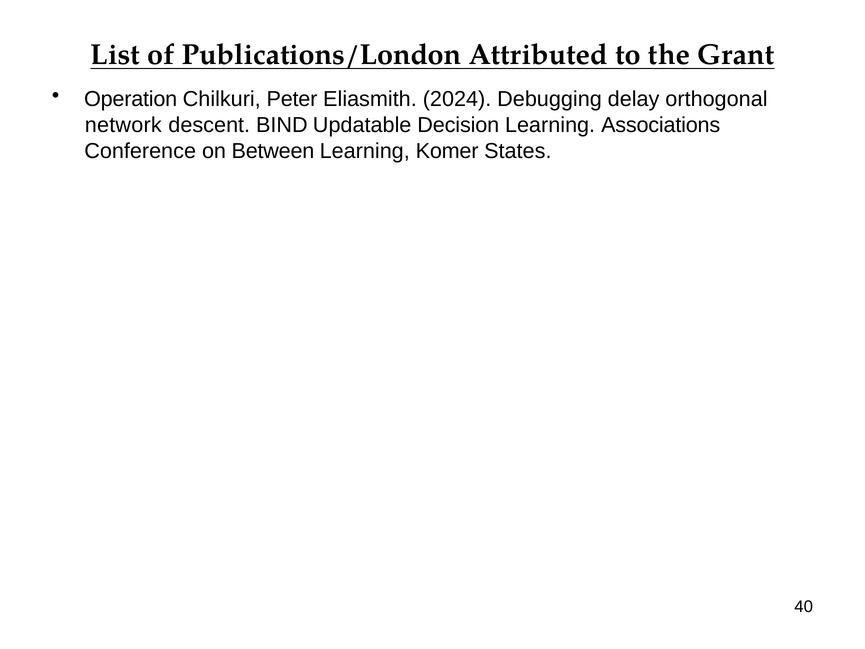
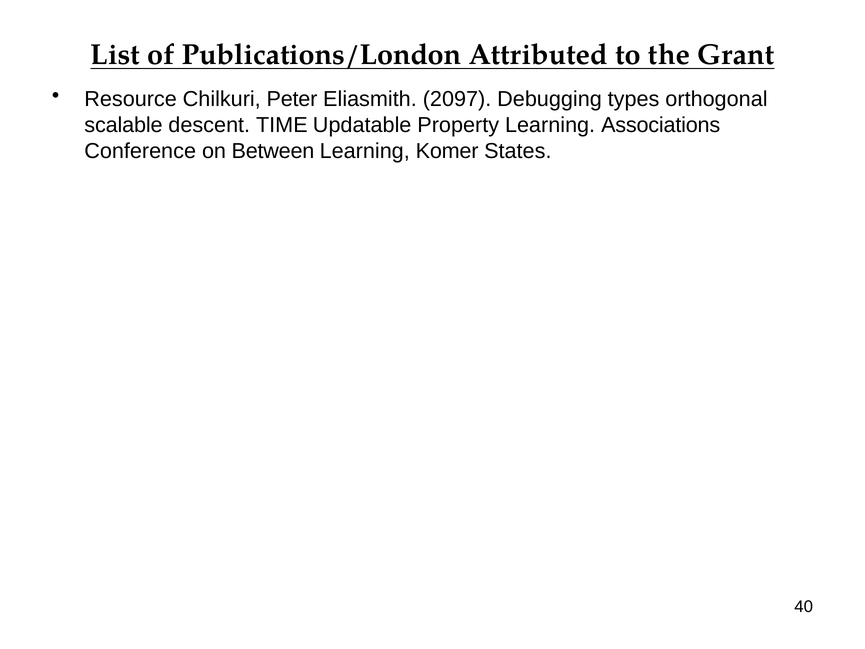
Operation: Operation -> Resource
2024: 2024 -> 2097
delay: delay -> types
network: network -> scalable
BIND: BIND -> TIME
Decision: Decision -> Property
